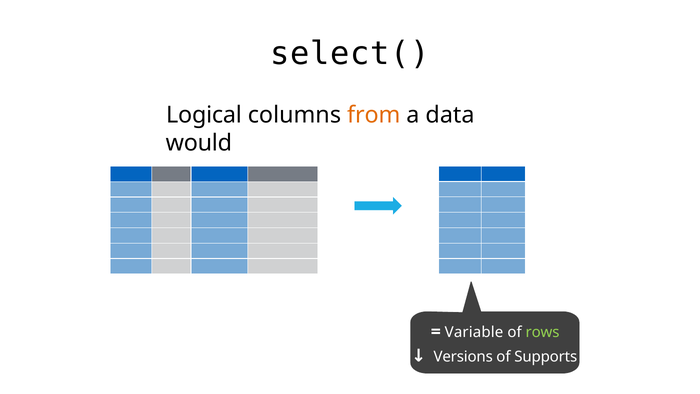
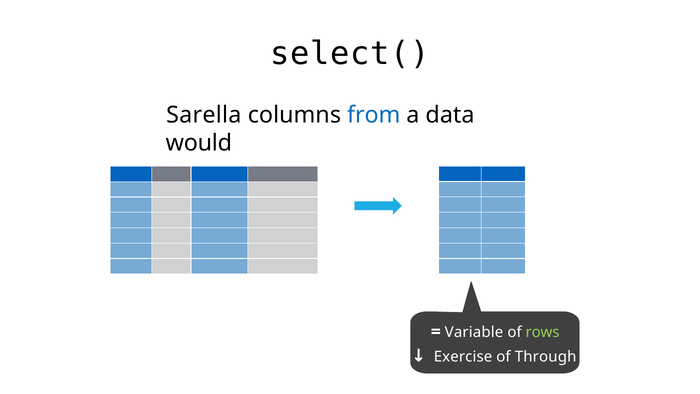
Logical: Logical -> Sarella
from colour: orange -> blue
Versions: Versions -> Exercise
Supports: Supports -> Through
